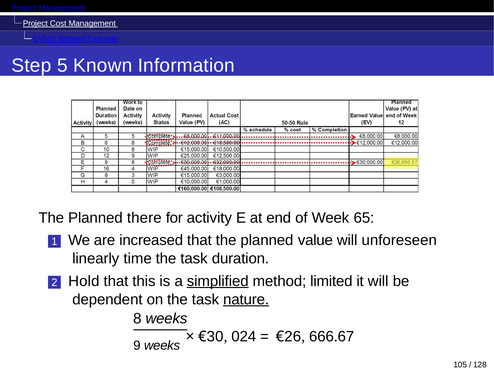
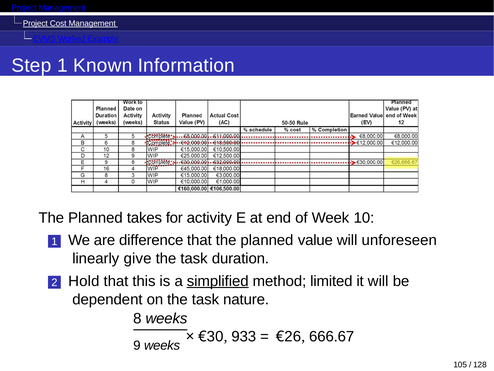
Step 5: 5 -> 1
there: there -> takes
65: 65 -> 10
increased: increased -> difference
time: time -> give
nature underline: present -> none
024: 024 -> 933
